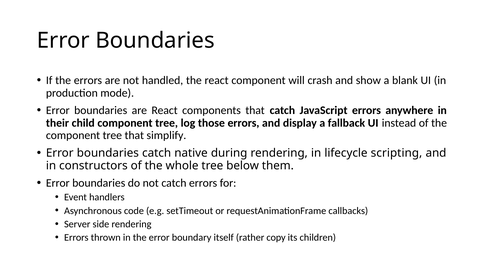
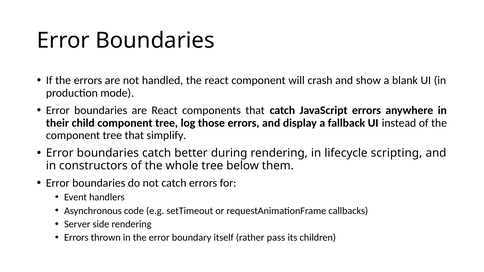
native: native -> better
copy: copy -> pass
